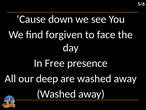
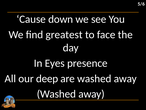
forgiven: forgiven -> greatest
Free: Free -> Eyes
